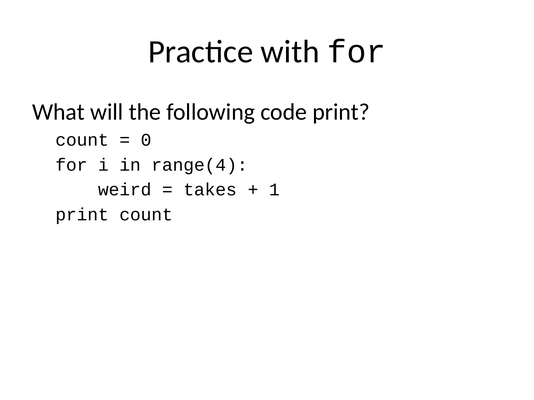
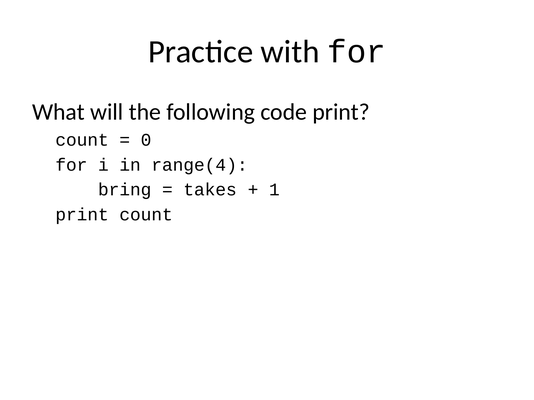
weird: weird -> bring
